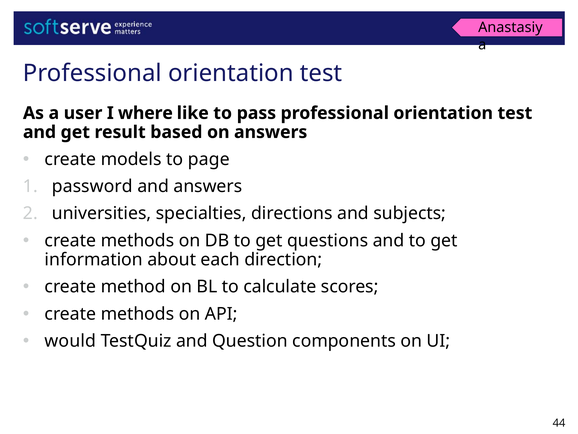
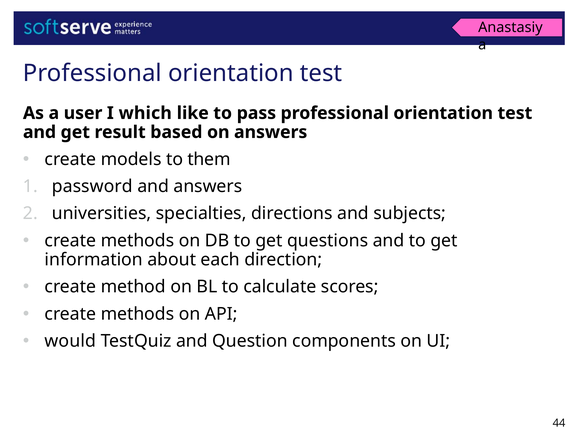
where: where -> which
page: page -> them
